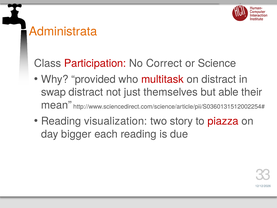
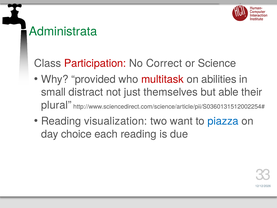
Administrata colour: orange -> green
on distract: distract -> abilities
swap: swap -> small
mean: mean -> plural
story: story -> want
piazza colour: red -> blue
bigger: bigger -> choice
